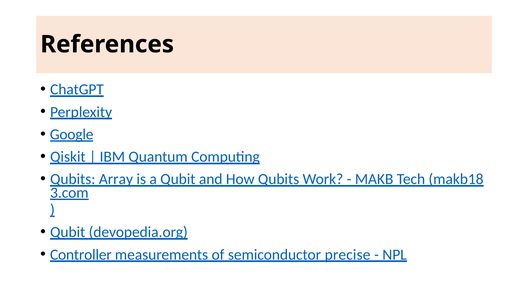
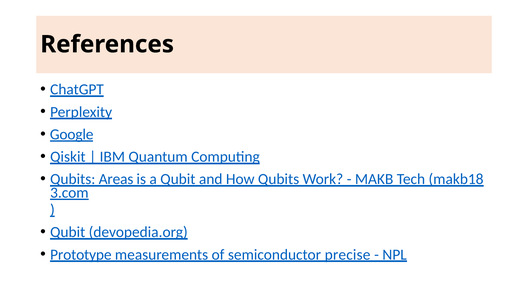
Array: Array -> Areas
Controller: Controller -> Prototype
